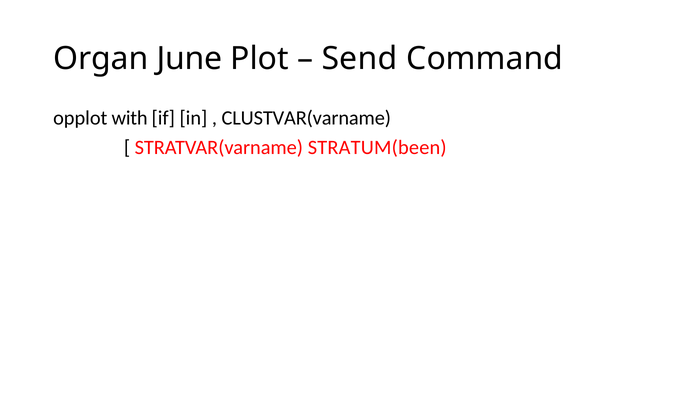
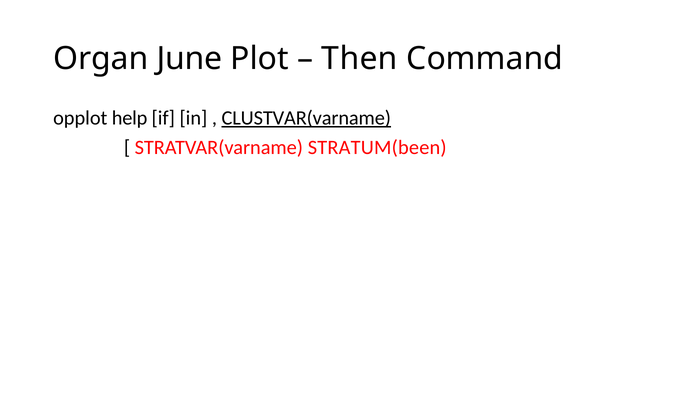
Send: Send -> Then
with: with -> help
CLUSTVAR(varname underline: none -> present
